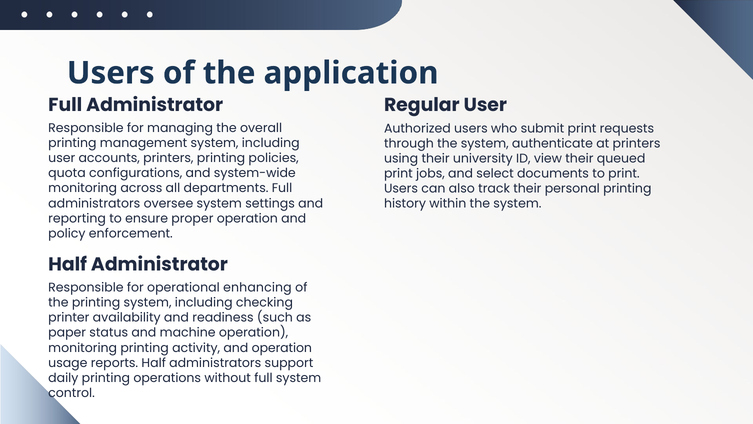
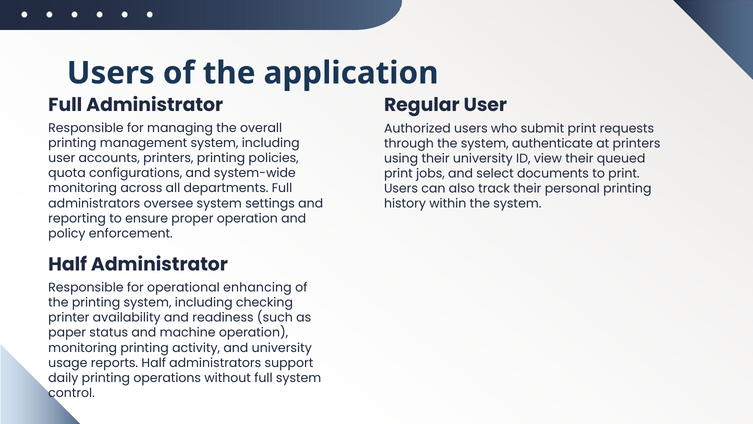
and operation: operation -> university
